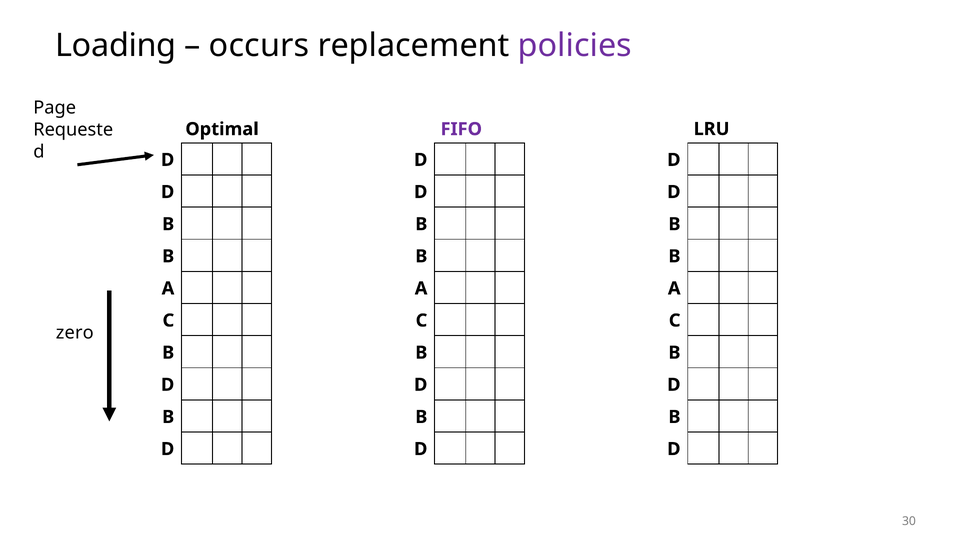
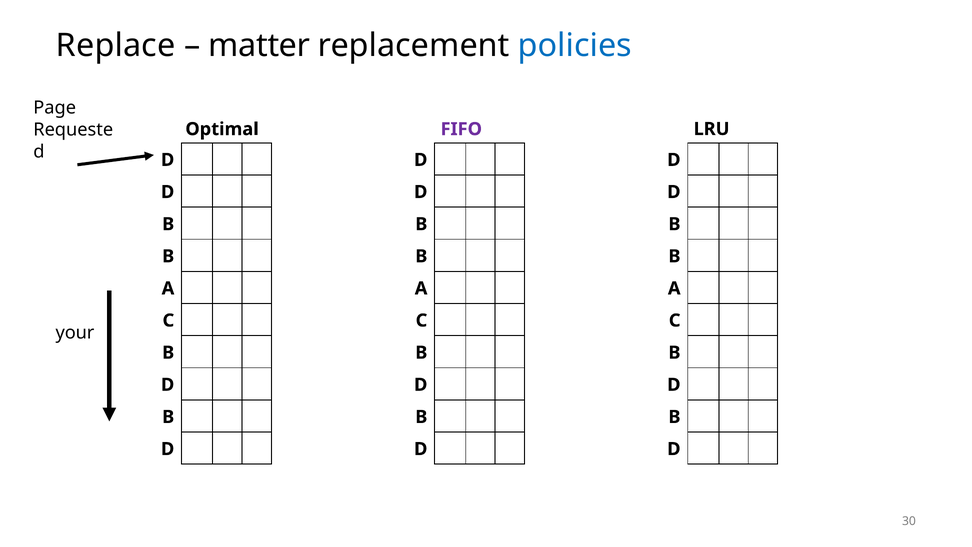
Loading: Loading -> Replace
occurs: occurs -> matter
policies colour: purple -> blue
zero: zero -> your
